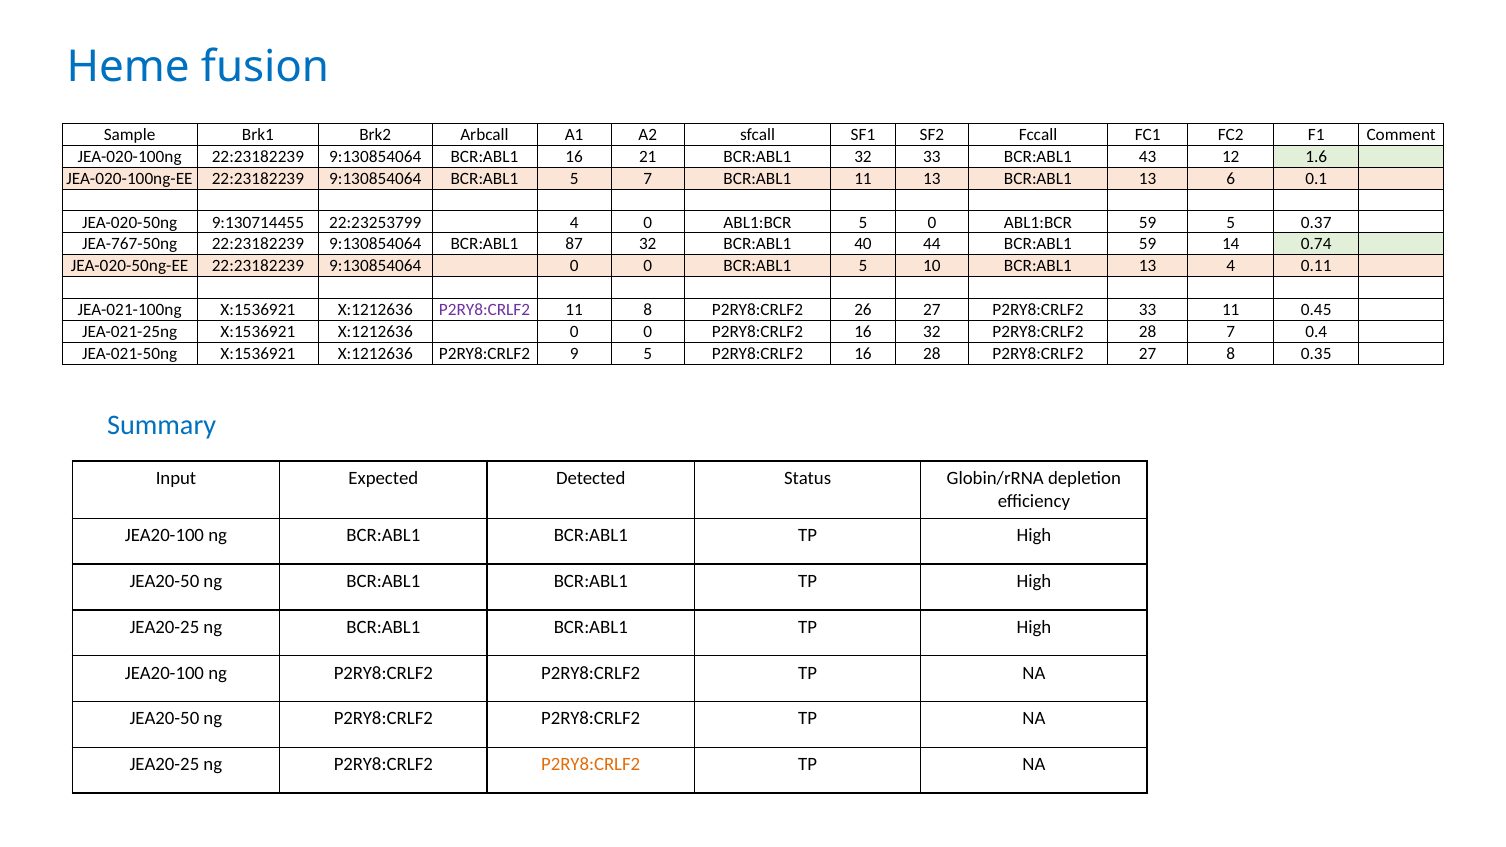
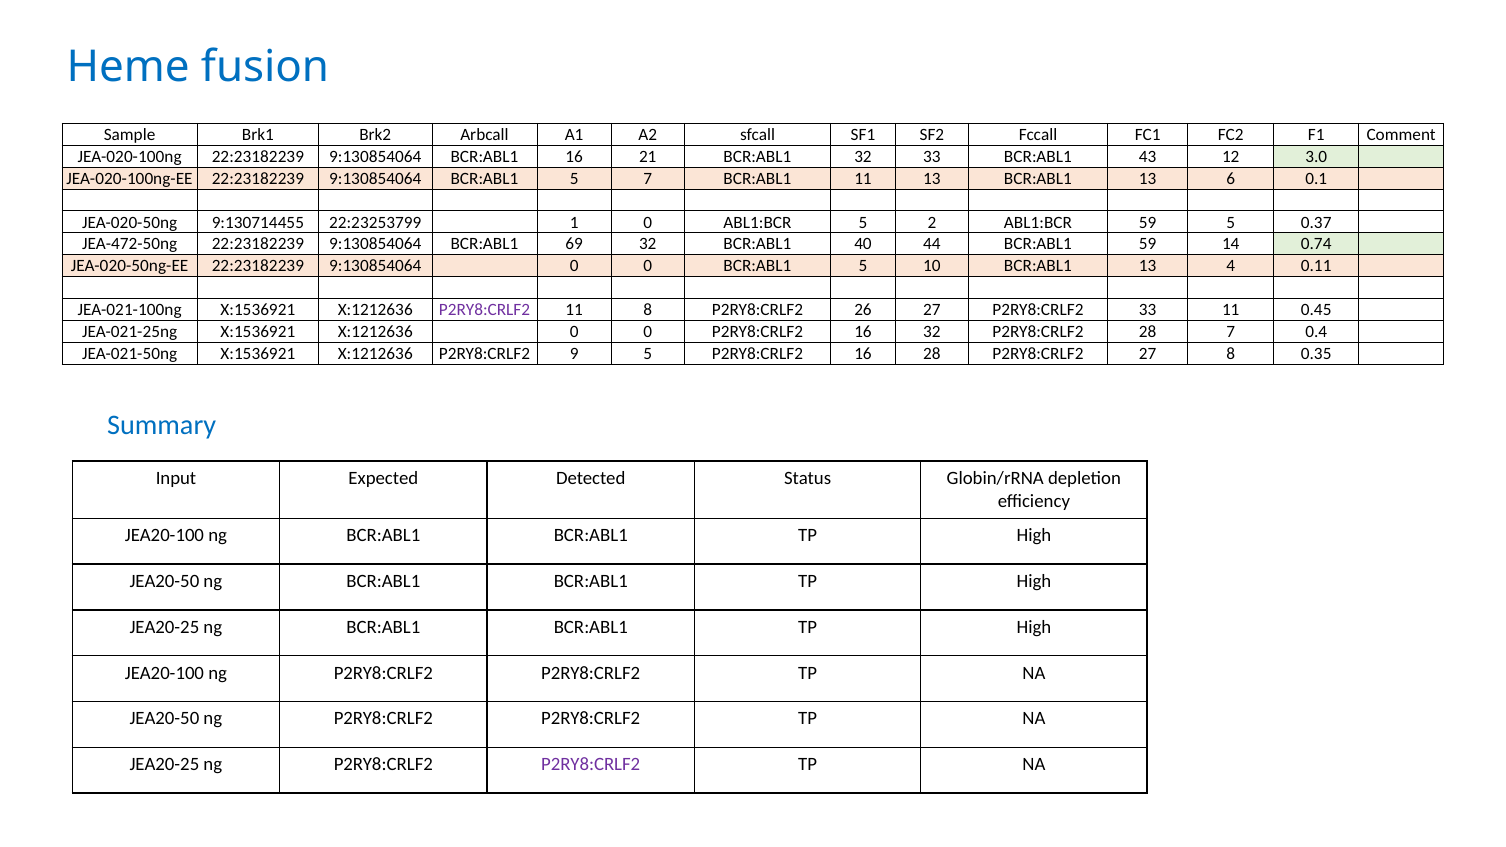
1.6: 1.6 -> 3.0
22:23253799 4: 4 -> 1
5 0: 0 -> 2
JEA-767-50ng: JEA-767-50ng -> JEA-472-50ng
87: 87 -> 69
P2RY8:CRLF2 at (591, 765) colour: orange -> purple
